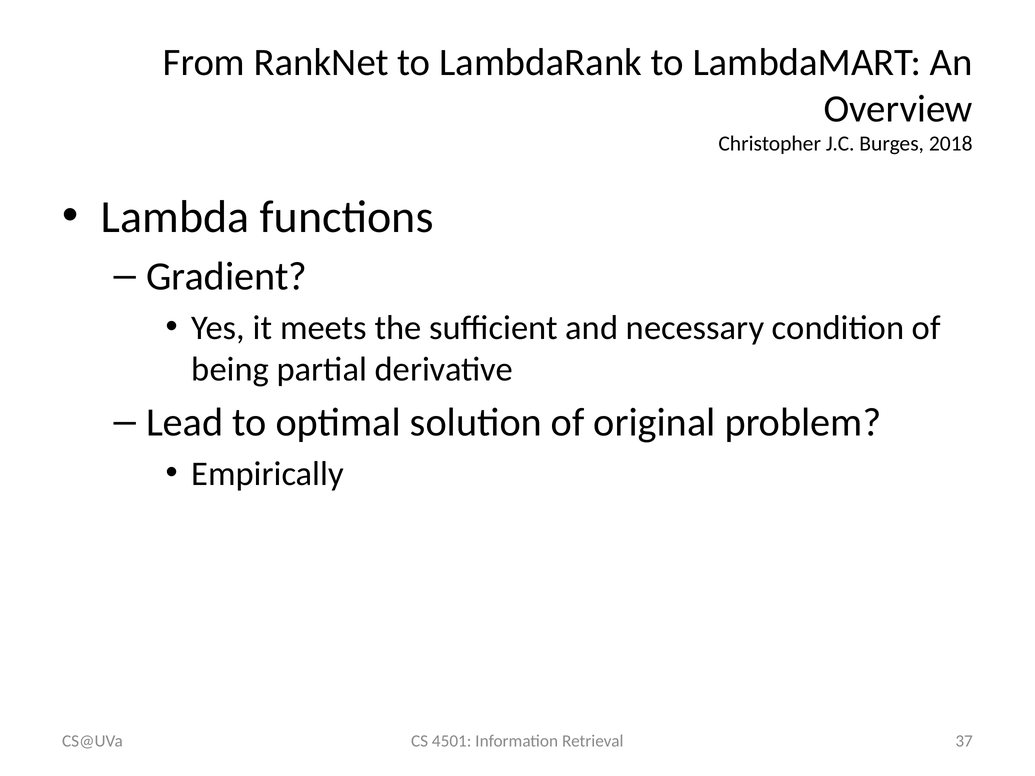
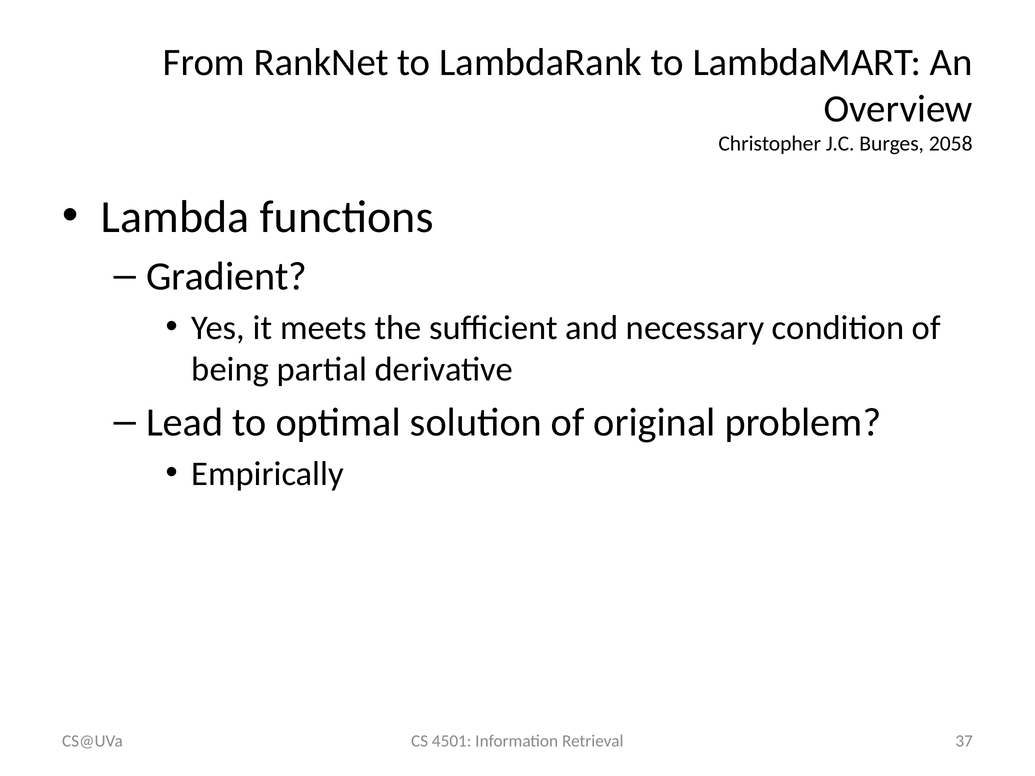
2018: 2018 -> 2058
